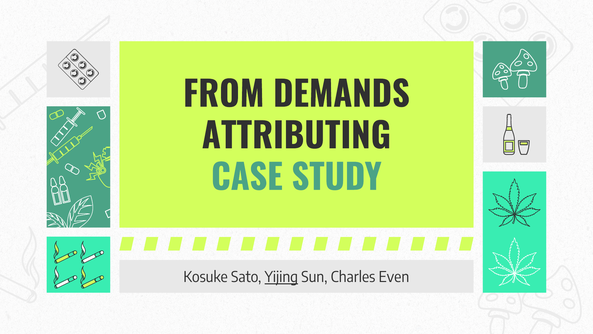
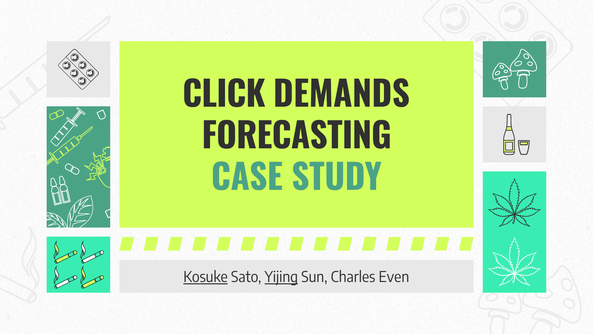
FROM: FROM -> CLICK
ATTRIBUTING: ATTRIBUTING -> FORECASTING
Kosuke underline: none -> present
